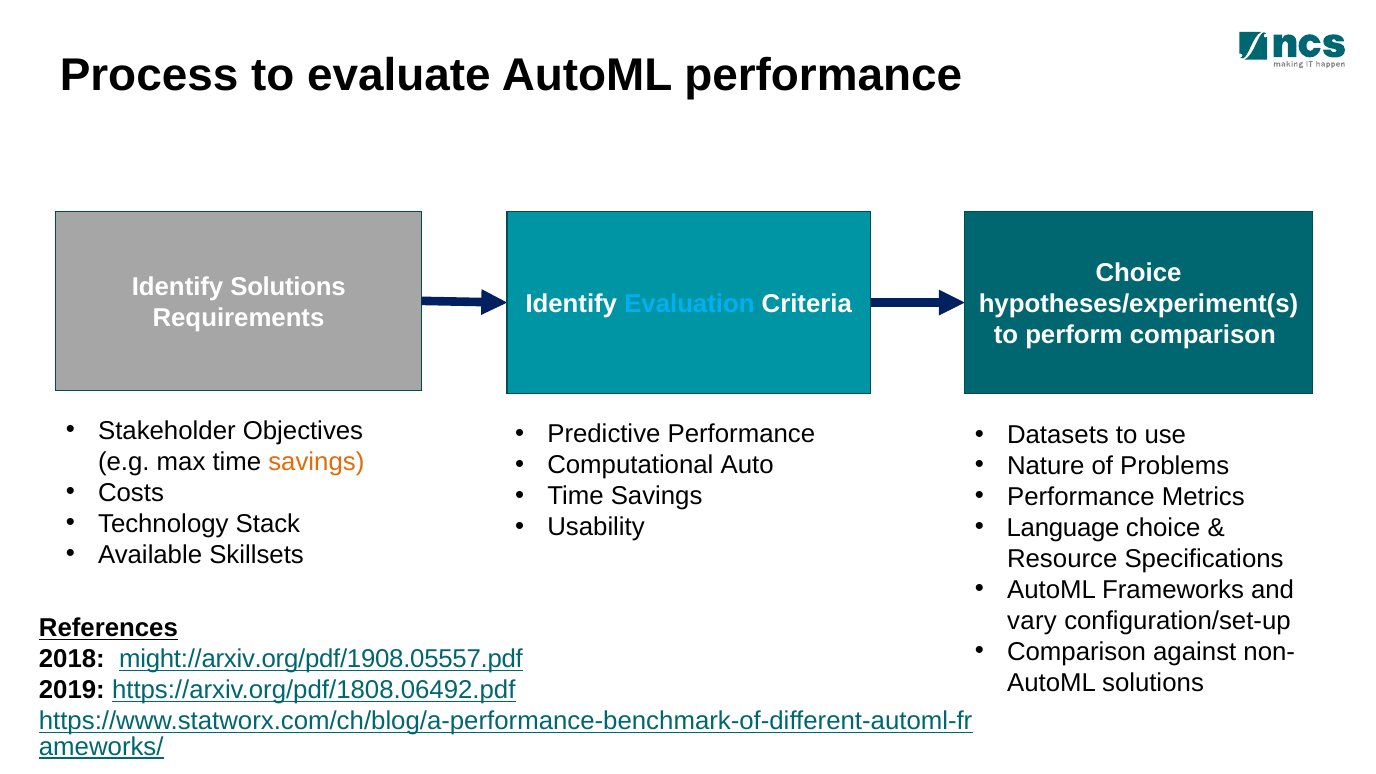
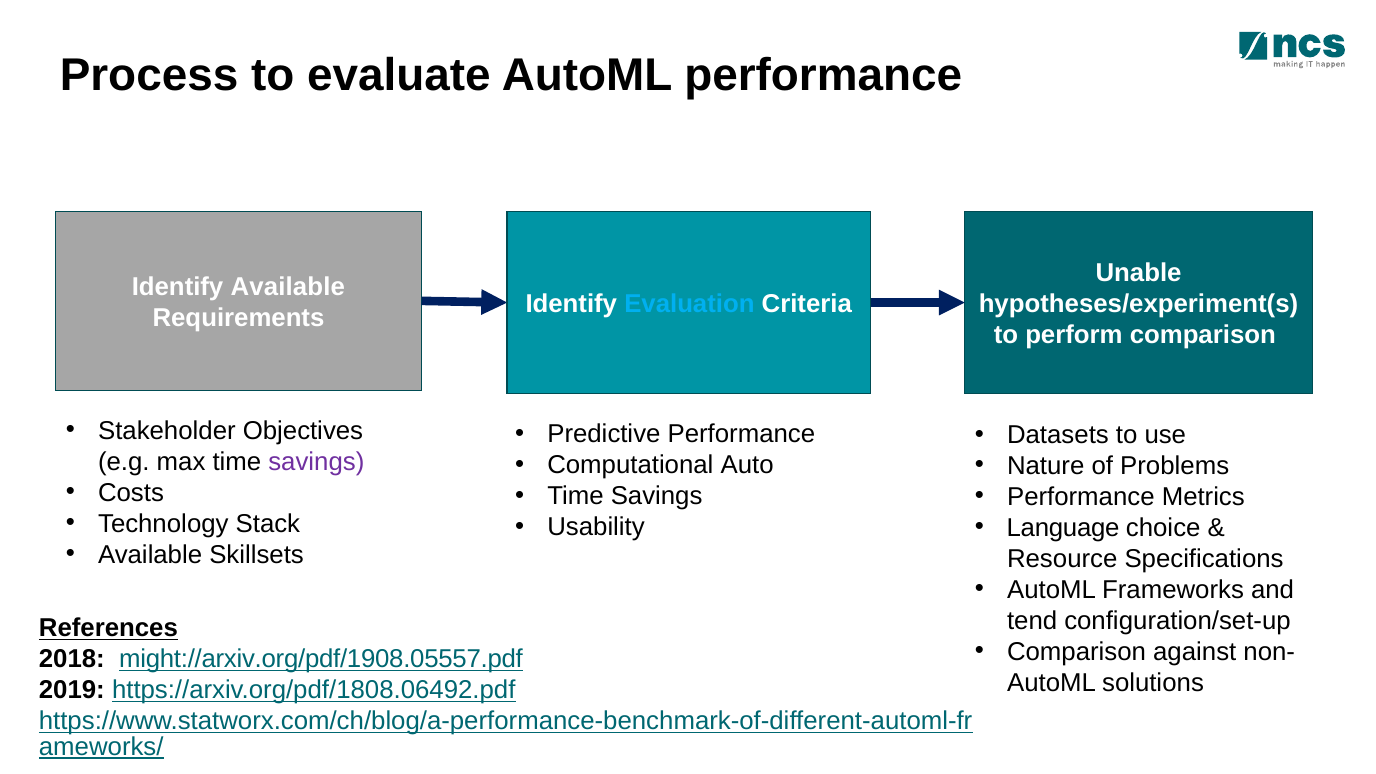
Choice at (1139, 273): Choice -> Unable
Identify Solutions: Solutions -> Available
savings at (316, 462) colour: orange -> purple
vary: vary -> tend
